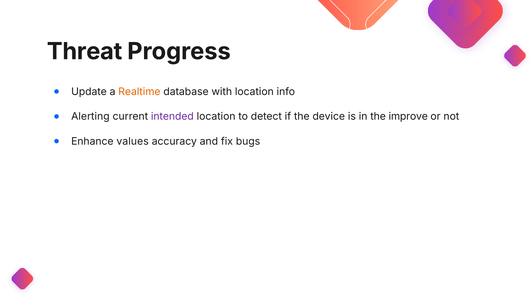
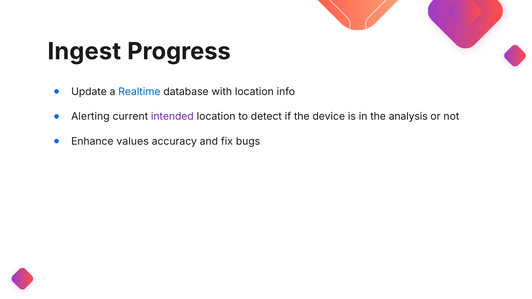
Threat: Threat -> Ingest
Realtime colour: orange -> blue
improve: improve -> analysis
